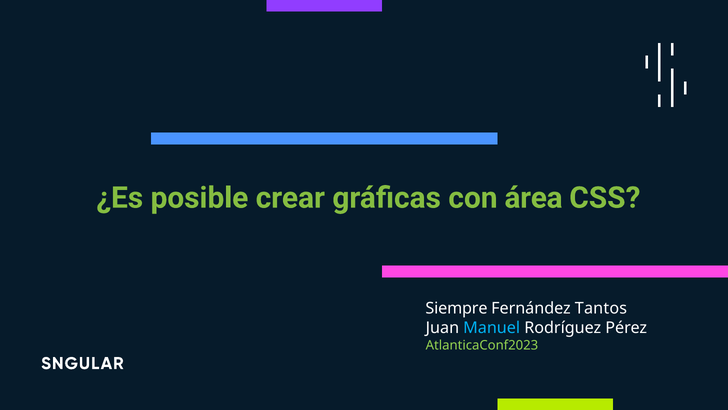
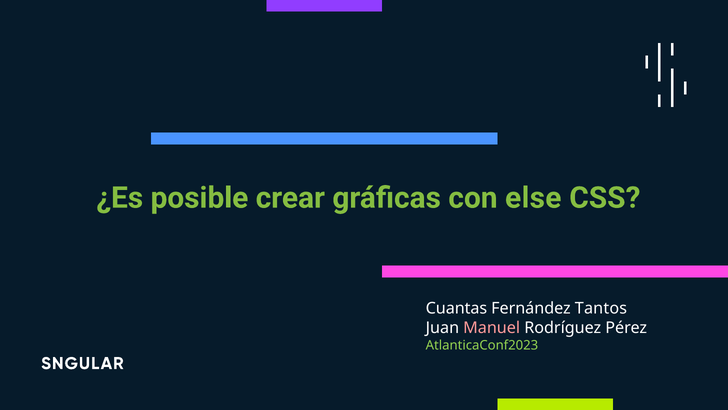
área: área -> else
Siempre: Siempre -> Cuantas
Manuel colour: light blue -> pink
